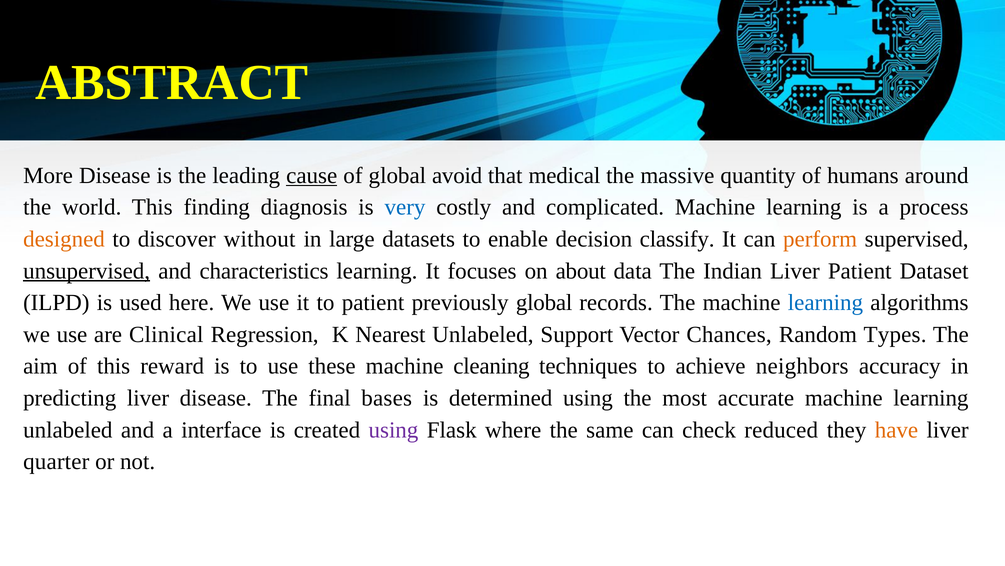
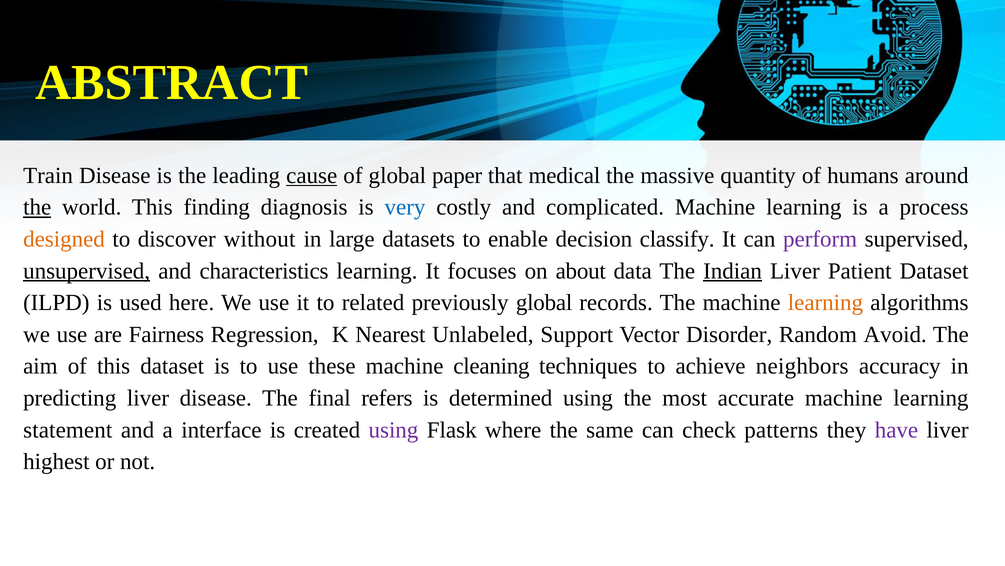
More: More -> Train
avoid: avoid -> paper
the at (37, 207) underline: none -> present
perform colour: orange -> purple
Indian underline: none -> present
to patient: patient -> related
learning at (825, 302) colour: blue -> orange
Clinical: Clinical -> Fairness
Chances: Chances -> Disorder
Types: Types -> Avoid
this reward: reward -> dataset
bases: bases -> refers
unlabeled at (68, 430): unlabeled -> statement
reduced: reduced -> patterns
have colour: orange -> purple
quarter: quarter -> highest
